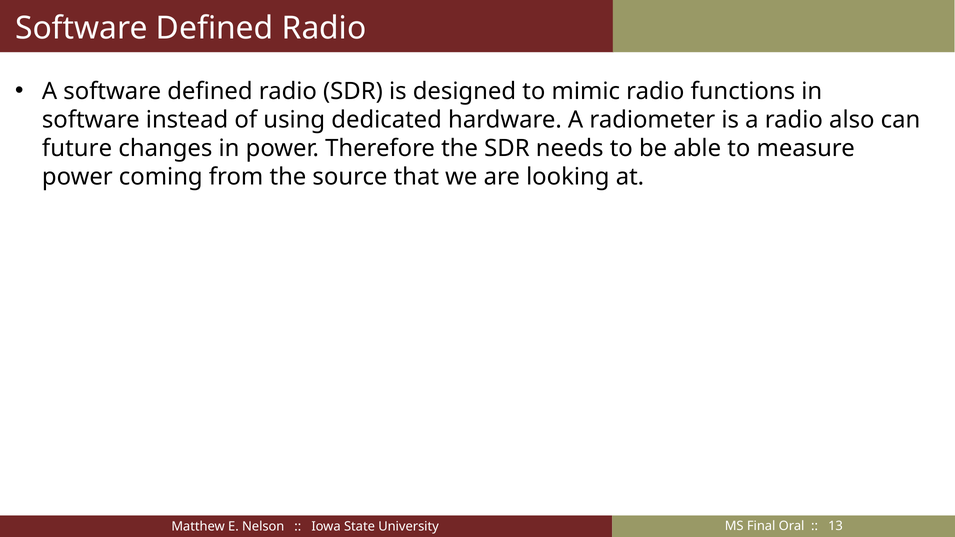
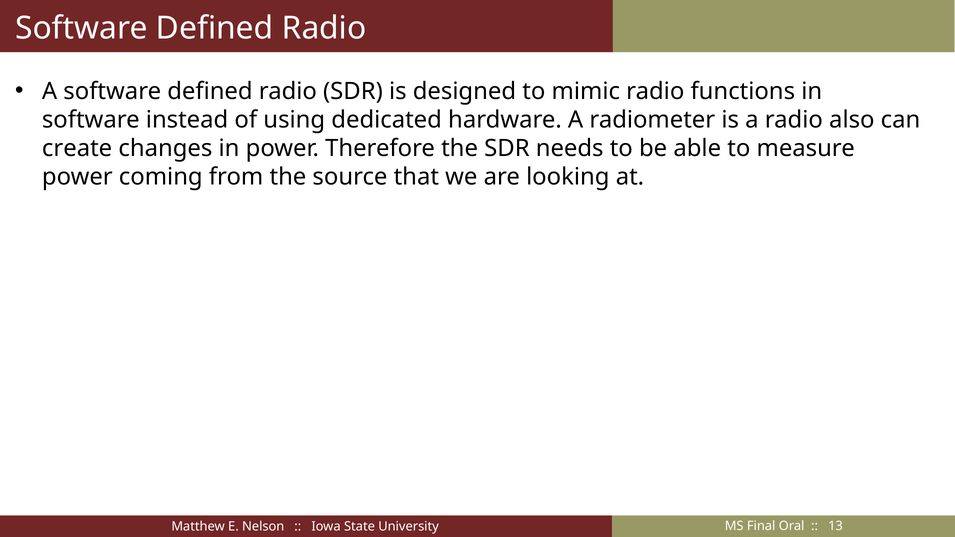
future: future -> create
